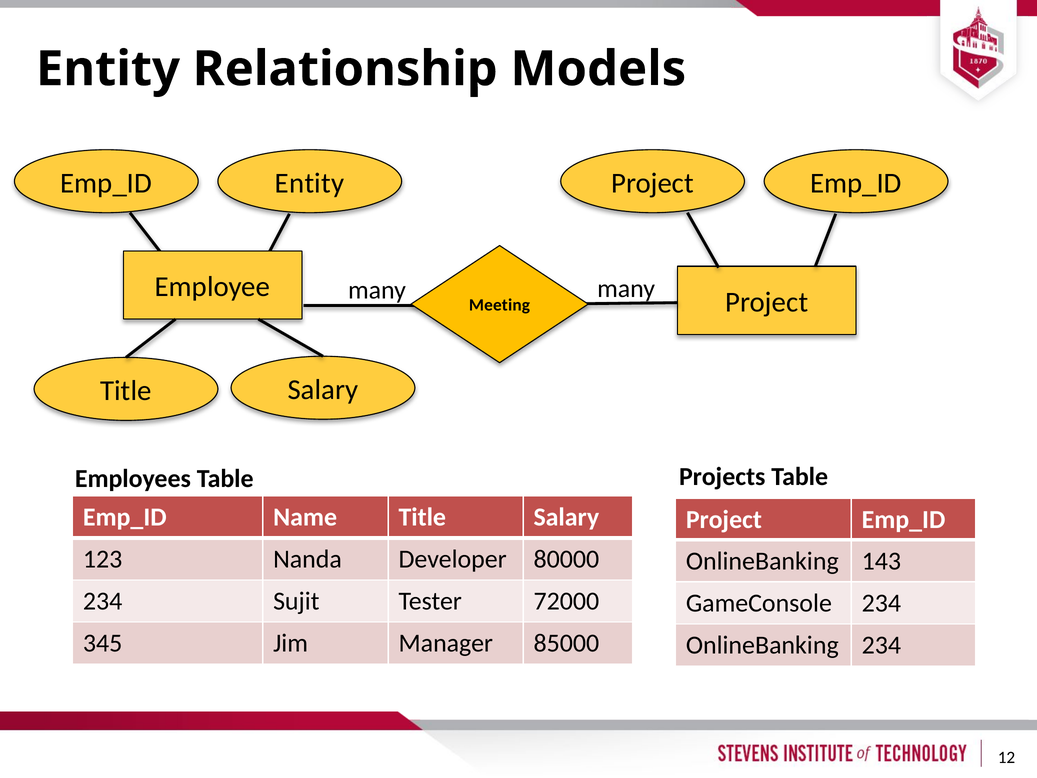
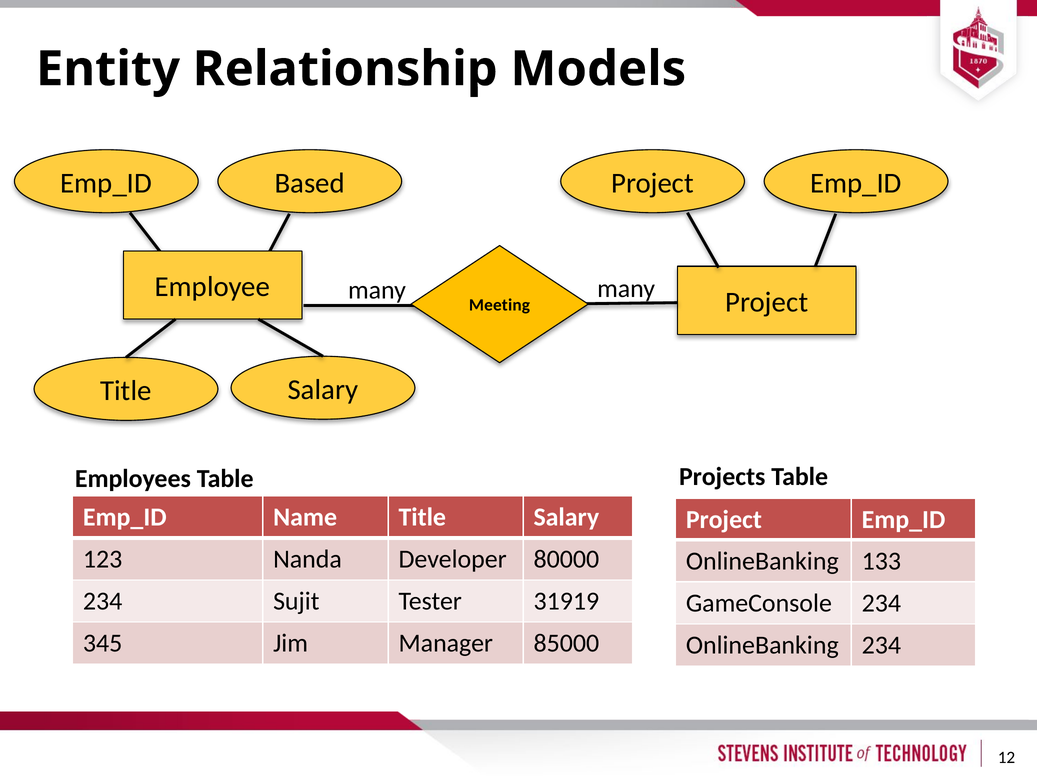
Entity at (310, 183): Entity -> Based
143: 143 -> 133
72000: 72000 -> 31919
